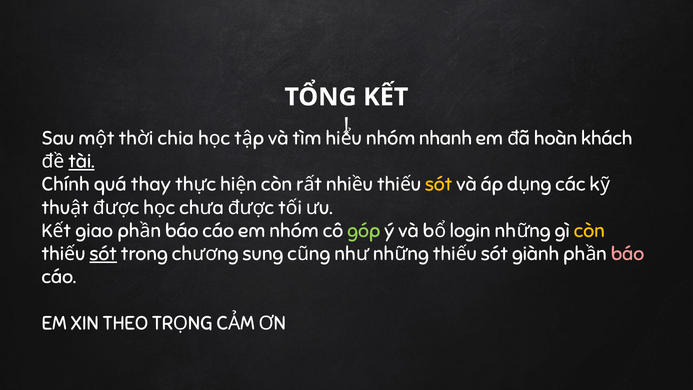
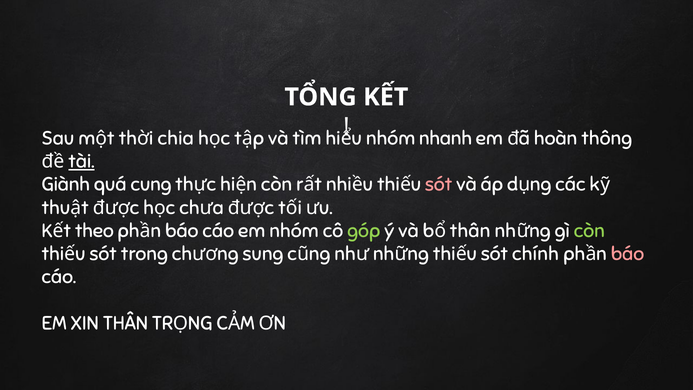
khách: khách -> thông
Chính: Chính -> Giành
thay: thay -> cung
sót at (439, 185) colour: yellow -> pink
giao: giao -> theo
login at (470, 231): login -> thân
còn at (589, 231) colour: yellow -> light green
sót at (103, 254) underline: present -> none
giành: giành -> chính
XIN THEO: THEO -> THÂN
